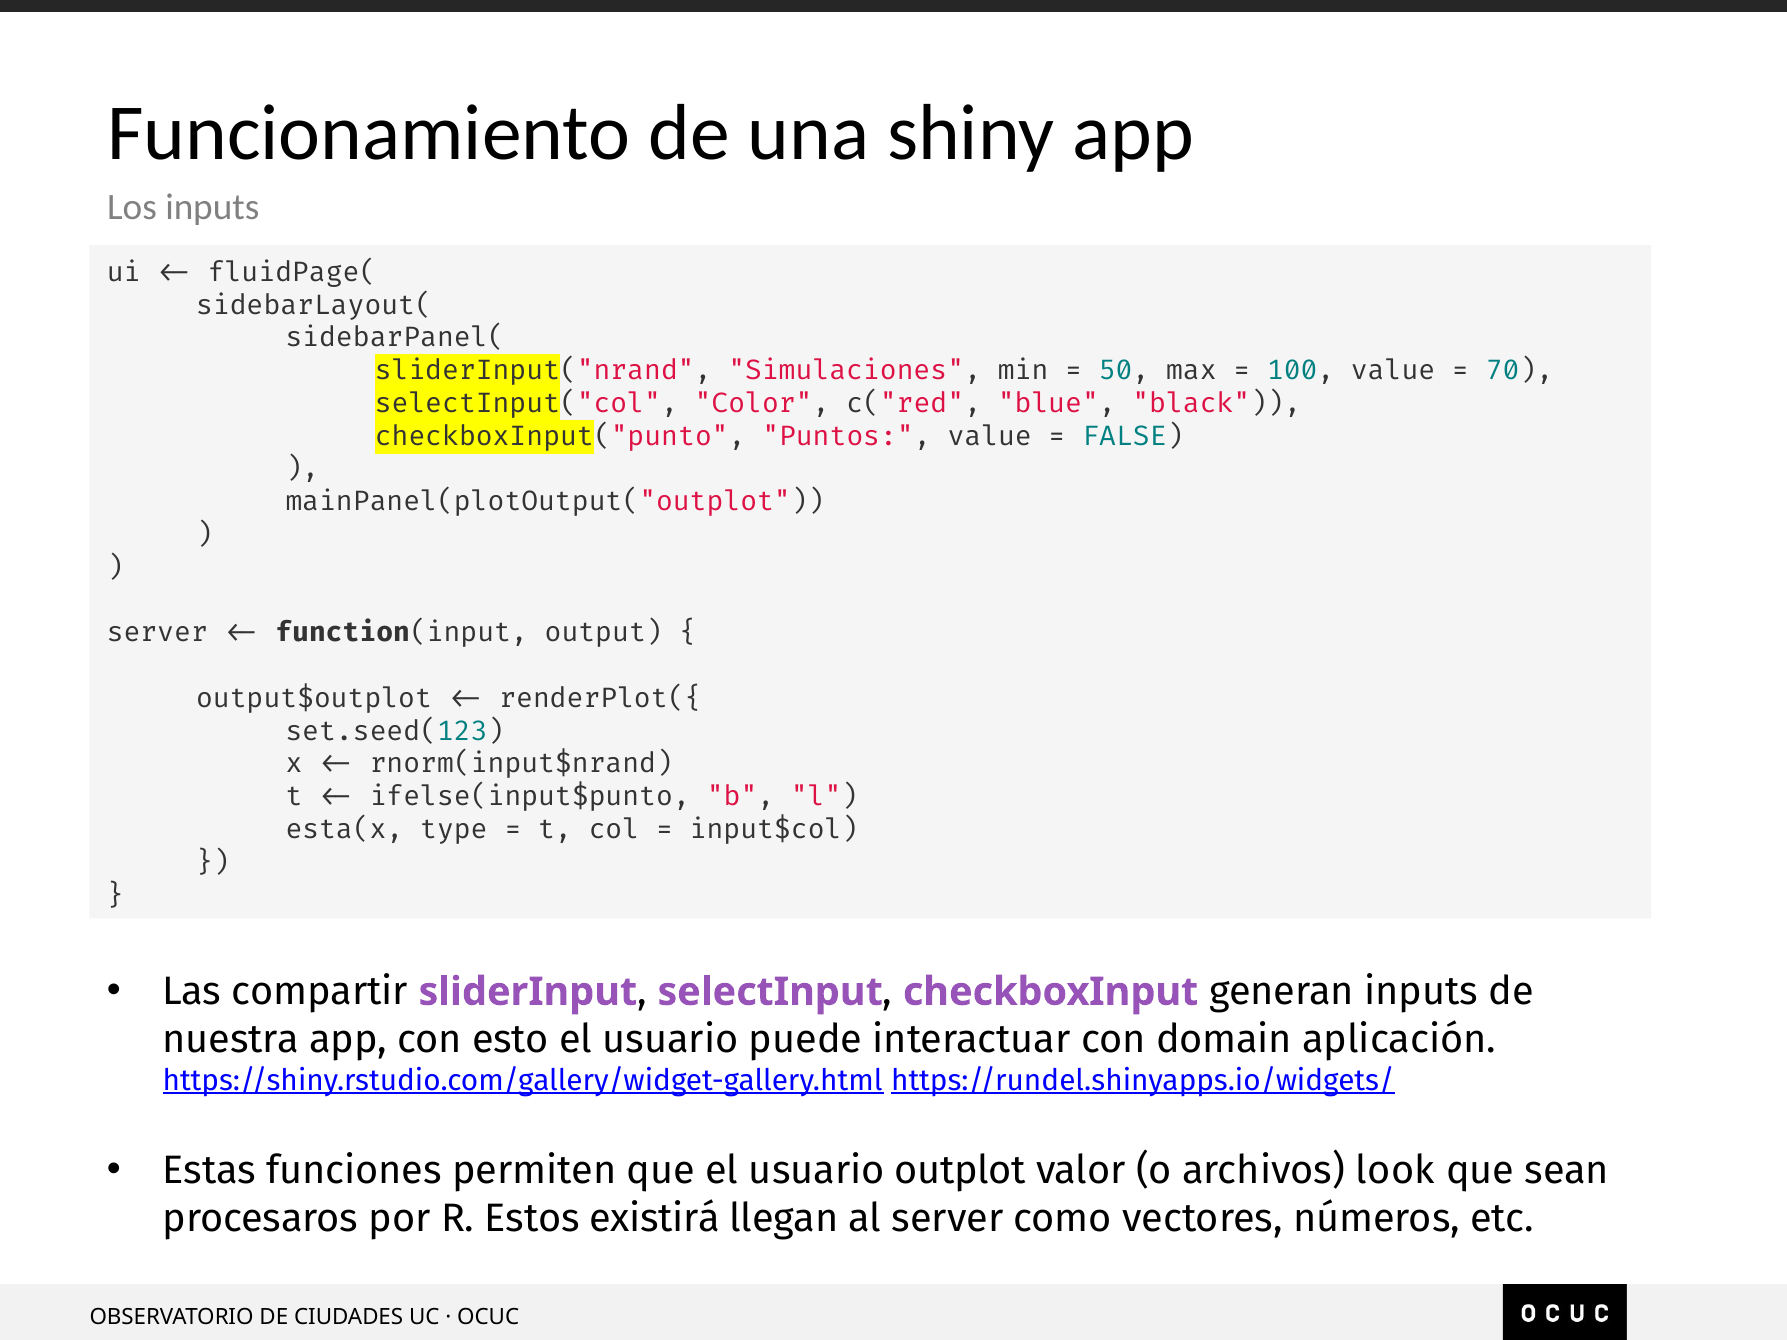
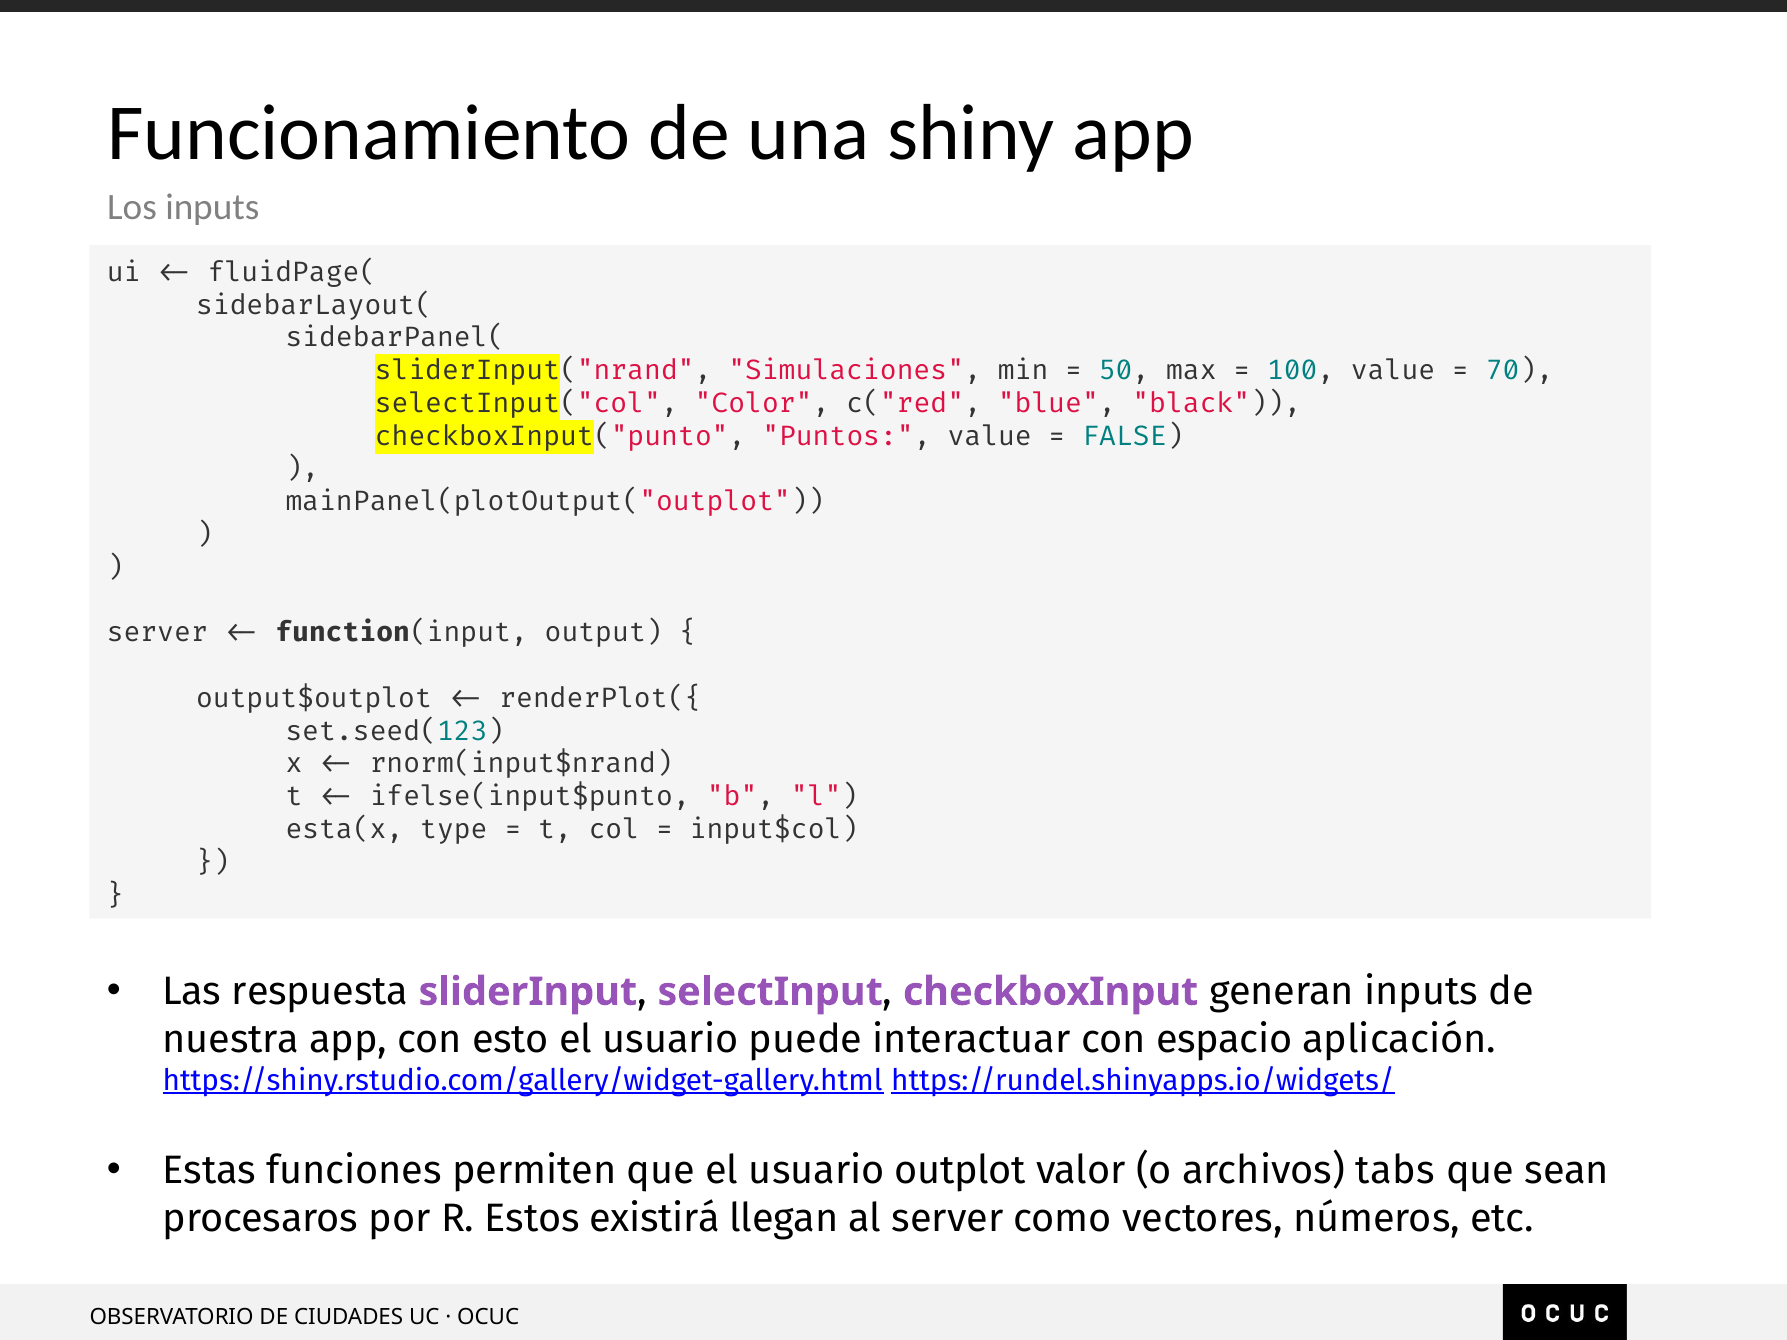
compartir: compartir -> respuesta
domain: domain -> espacio
look: look -> tabs
